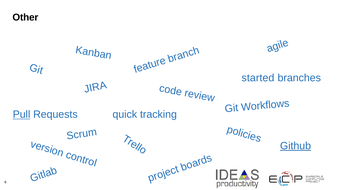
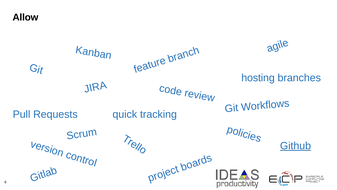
Other: Other -> Allow
started: started -> hosting
Pull underline: present -> none
